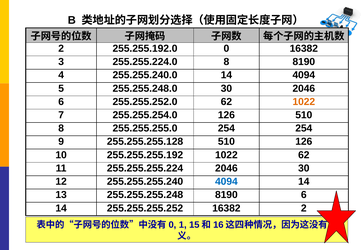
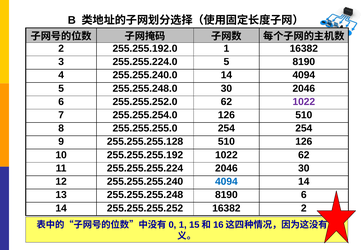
255.255.192.0 0: 0 -> 1
255.255.224.0 8: 8 -> 5
1022 at (304, 102) colour: orange -> purple
